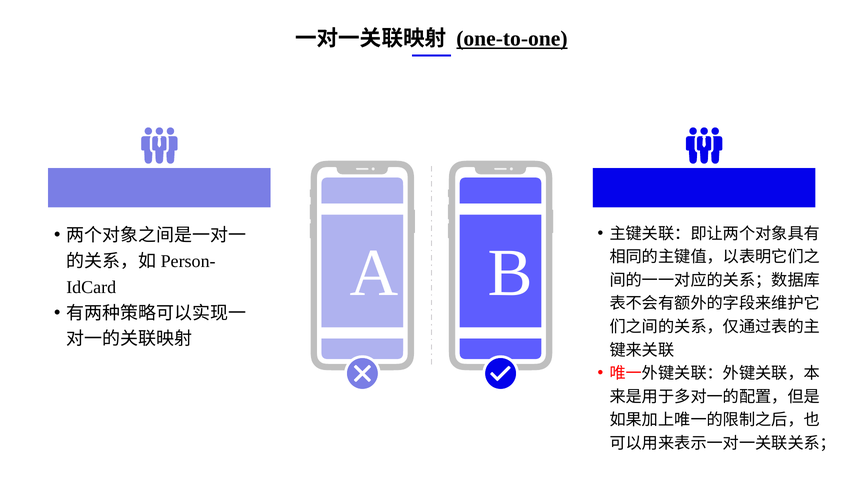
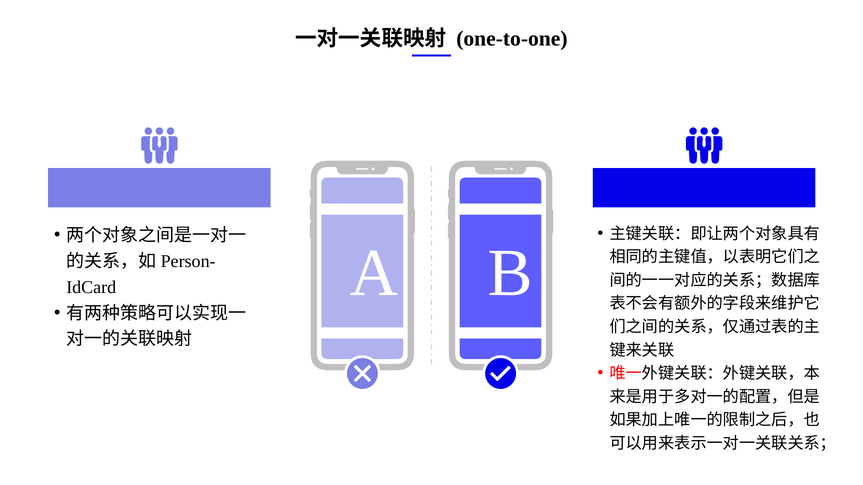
one-to-one underline: present -> none
